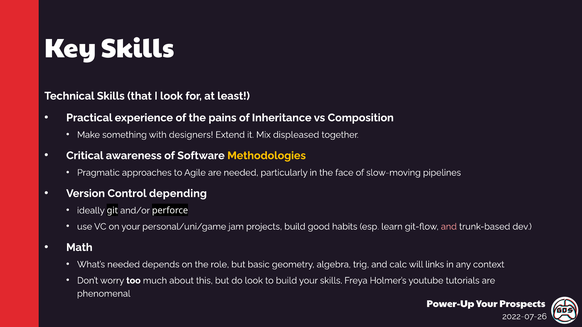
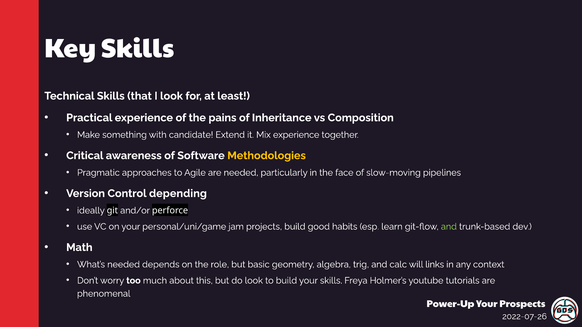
designers: designers -> candidate
Mix displeased: displeased -> experience
and at (449, 227) colour: pink -> light green
